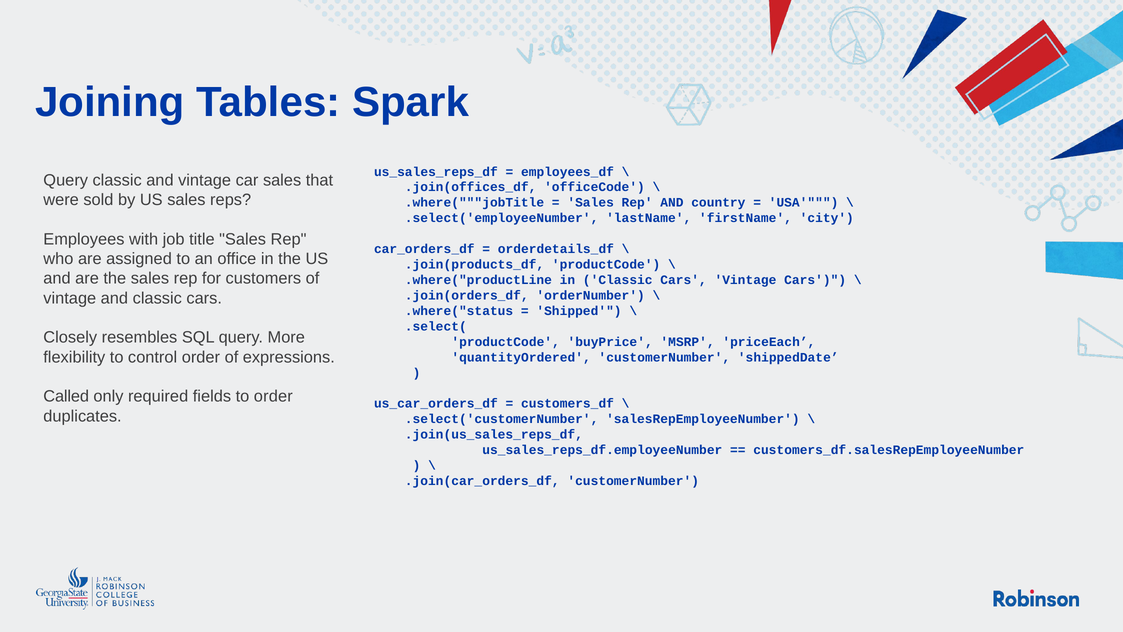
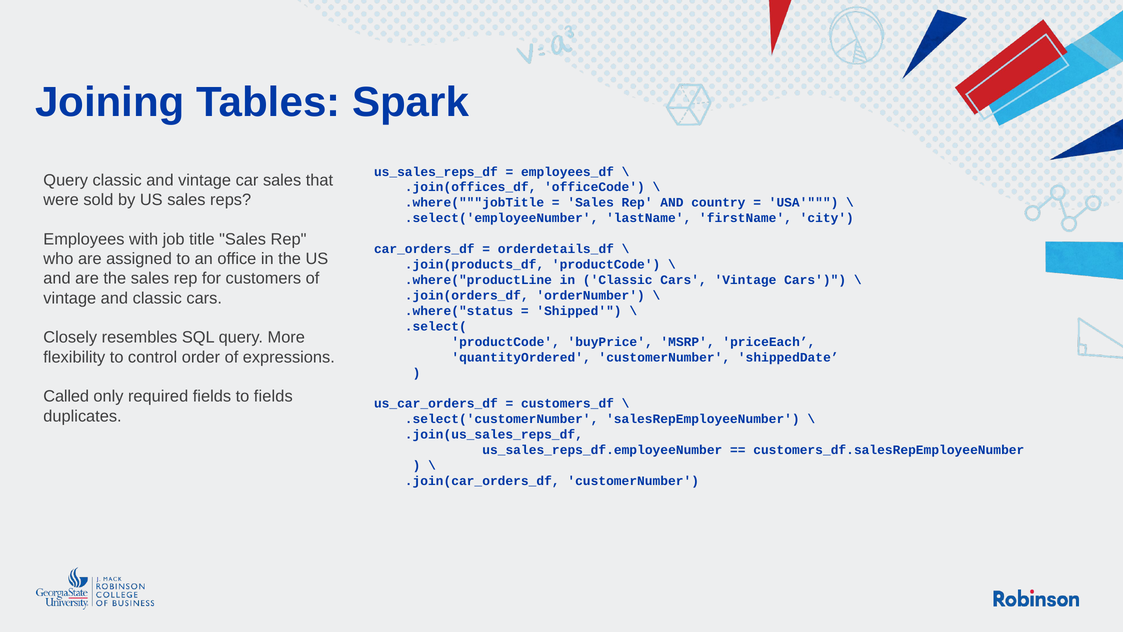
to order: order -> fields
